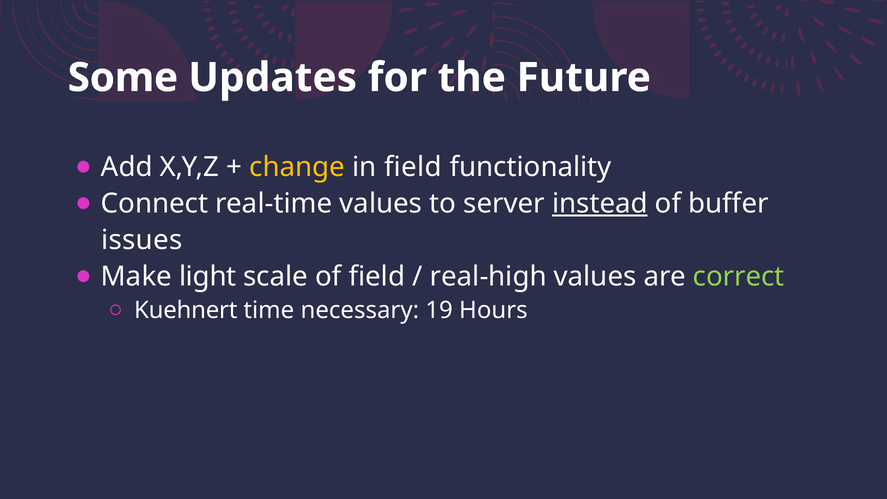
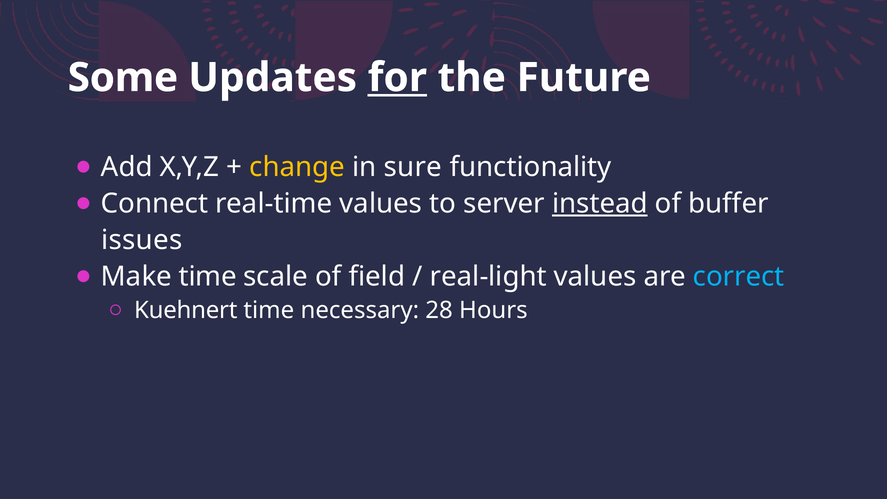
for underline: none -> present
in field: field -> sure
Make light: light -> time
real-high: real-high -> real-light
correct colour: light green -> light blue
19: 19 -> 28
